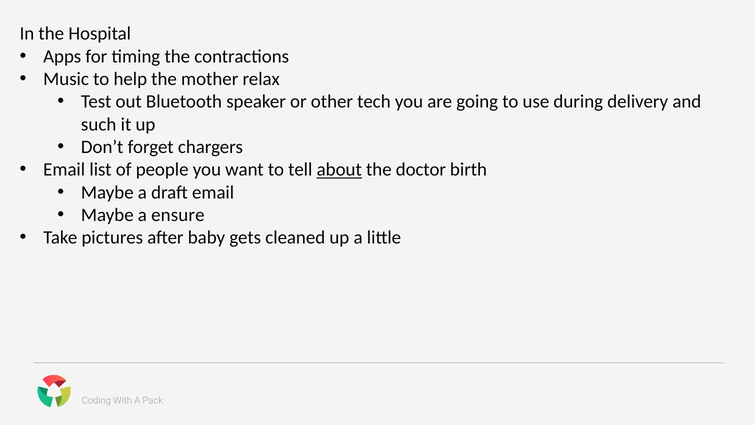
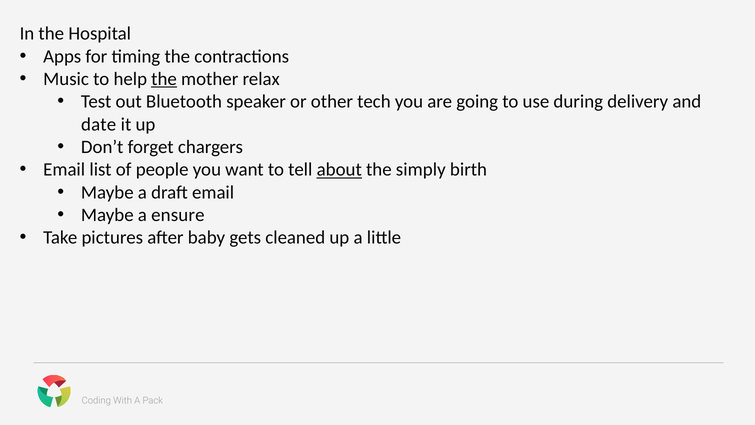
the at (164, 79) underline: none -> present
such: such -> date
doctor: doctor -> simply
